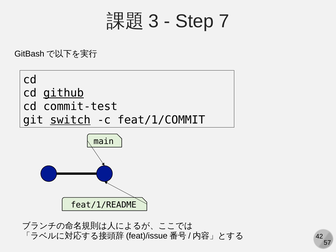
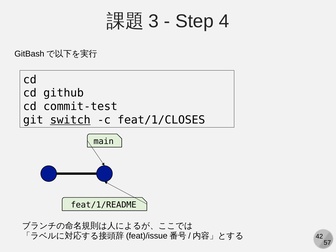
7: 7 -> 4
github underline: present -> none
feat/1/COMMIT: feat/1/COMMIT -> feat/1/CLOSES
